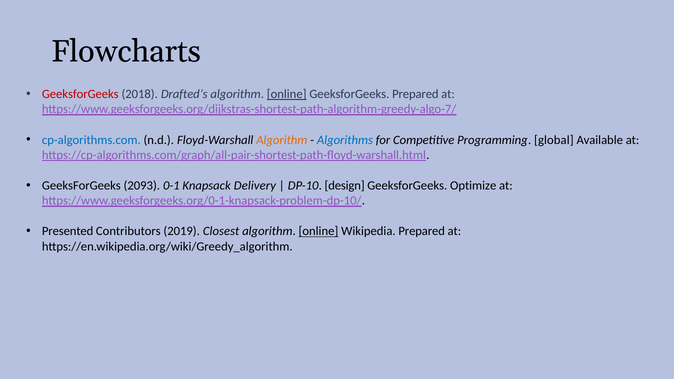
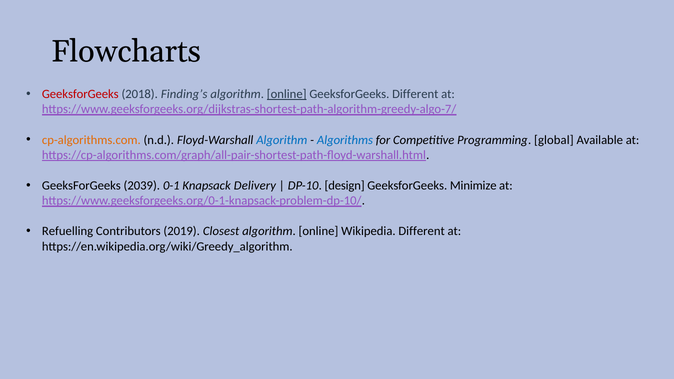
Drafted’s: Drafted’s -> Finding’s
GeeksforGeeks Prepared: Prepared -> Different
cp-algorithms.com colour: blue -> orange
Algorithm at (282, 140) colour: orange -> blue
2093: 2093 -> 2039
Optimize: Optimize -> Minimize
Presented: Presented -> Refuelling
online at (318, 231) underline: present -> none
Wikipedia Prepared: Prepared -> Different
